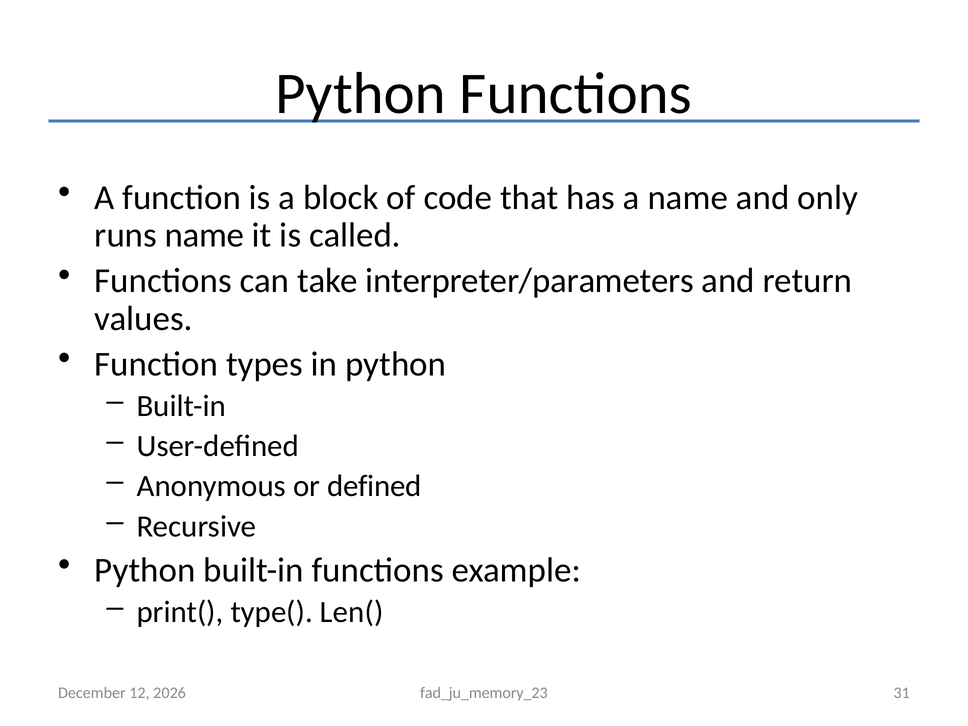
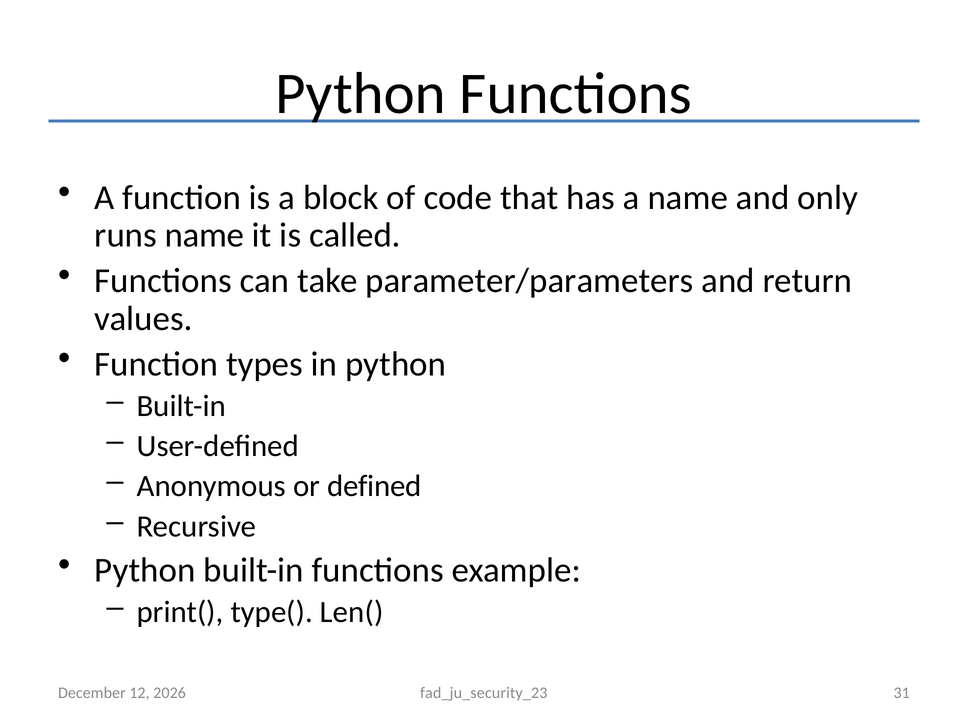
interpreter/parameters: interpreter/parameters -> parameter/parameters
fad_ju_memory_23: fad_ju_memory_23 -> fad_ju_security_23
